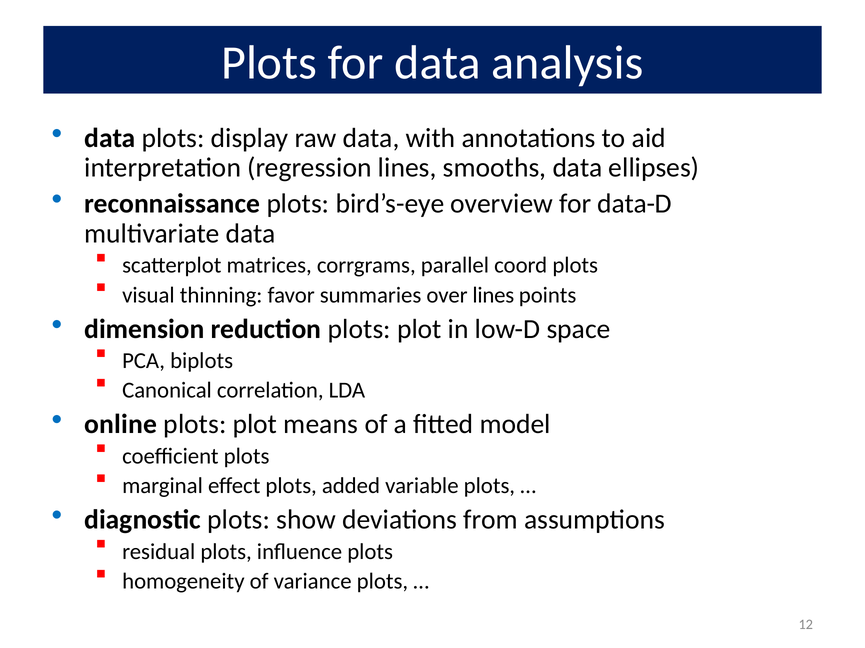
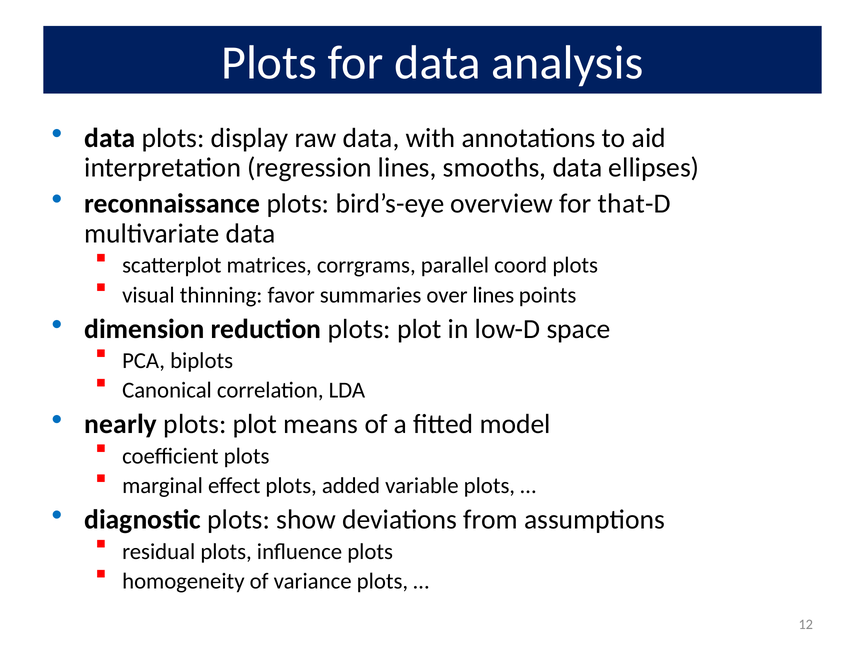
data-D: data-D -> that-D
online: online -> nearly
